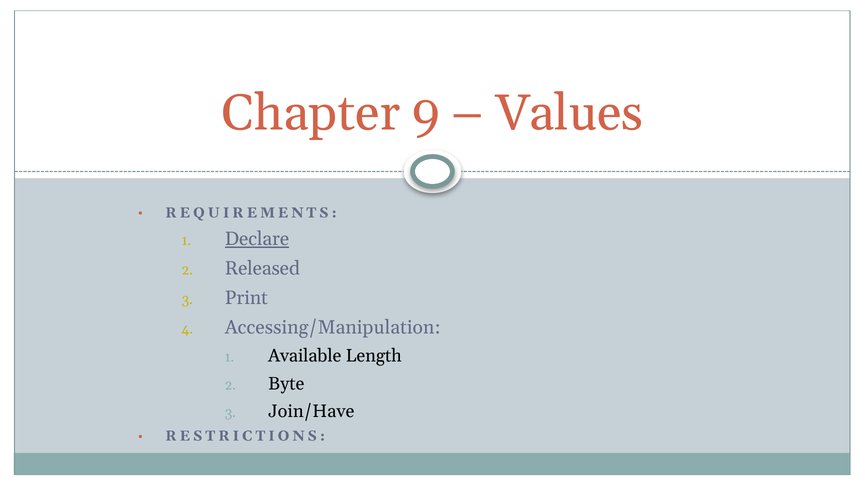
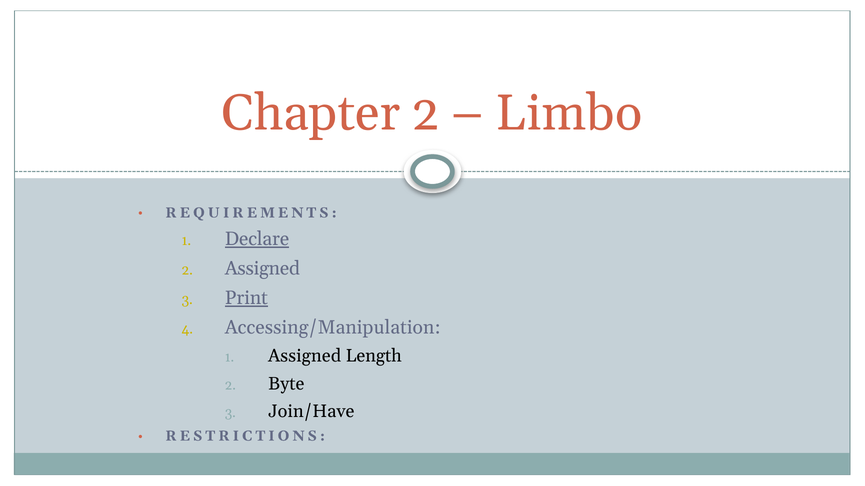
Chapter 9: 9 -> 2
Values: Values -> Limbo
Released at (262, 269): Released -> Assigned
Print underline: none -> present
Available at (305, 356): Available -> Assigned
